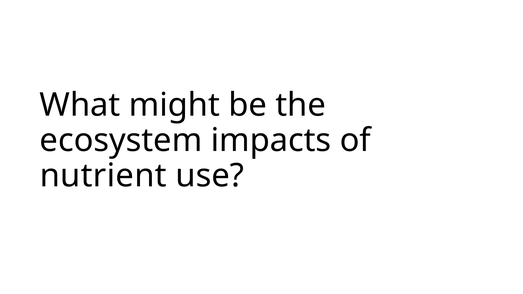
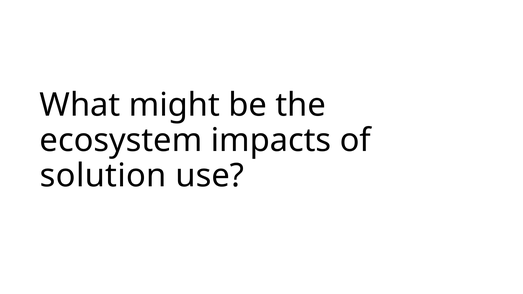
nutrient: nutrient -> solution
